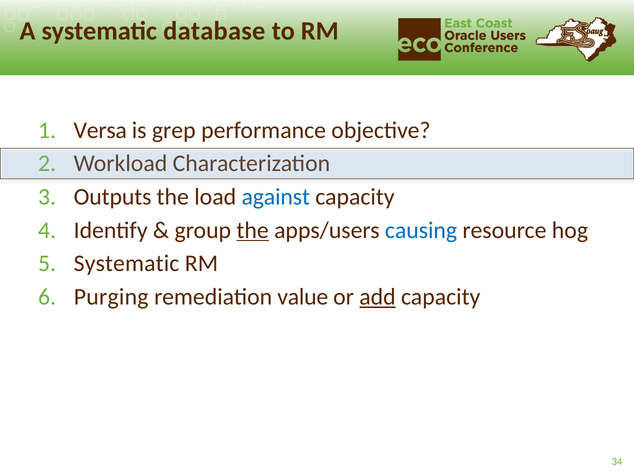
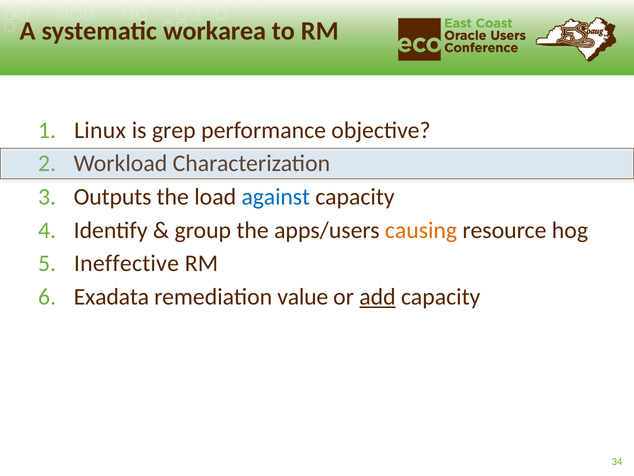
database: database -> workarea
Versa: Versa -> Linux
the at (253, 230) underline: present -> none
causing colour: blue -> orange
Systematic at (127, 263): Systematic -> Ineffective
Purging: Purging -> Exadata
